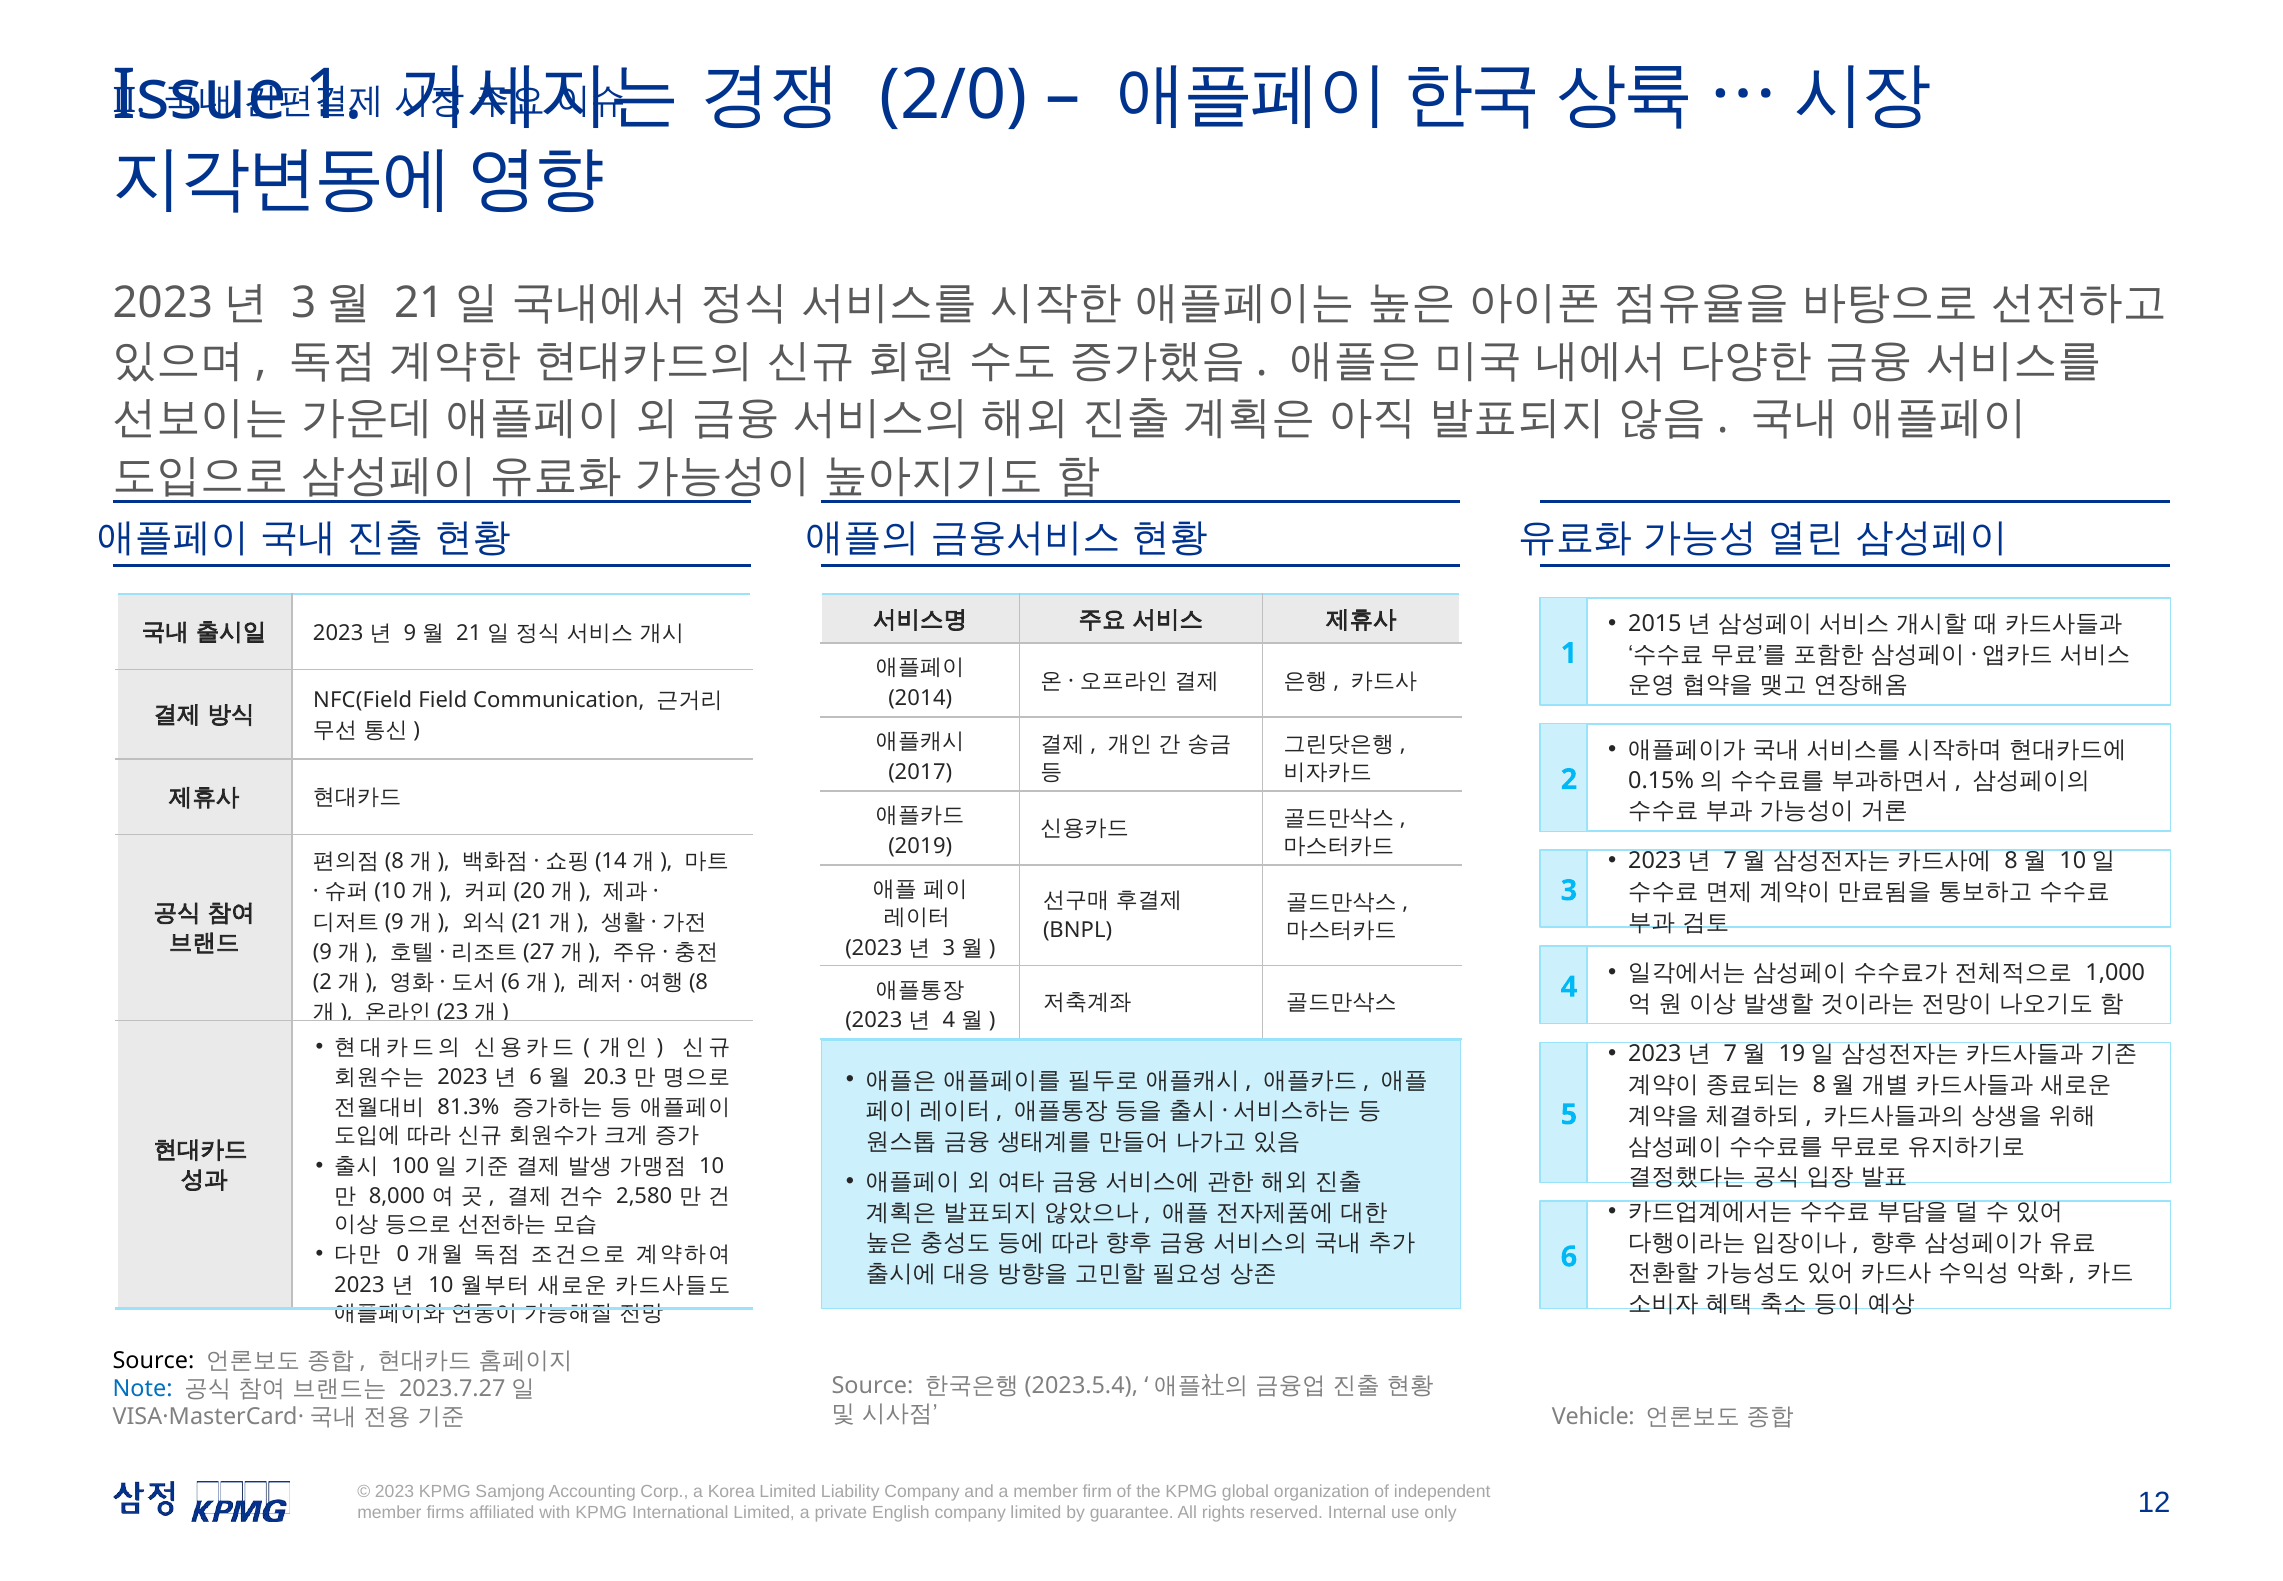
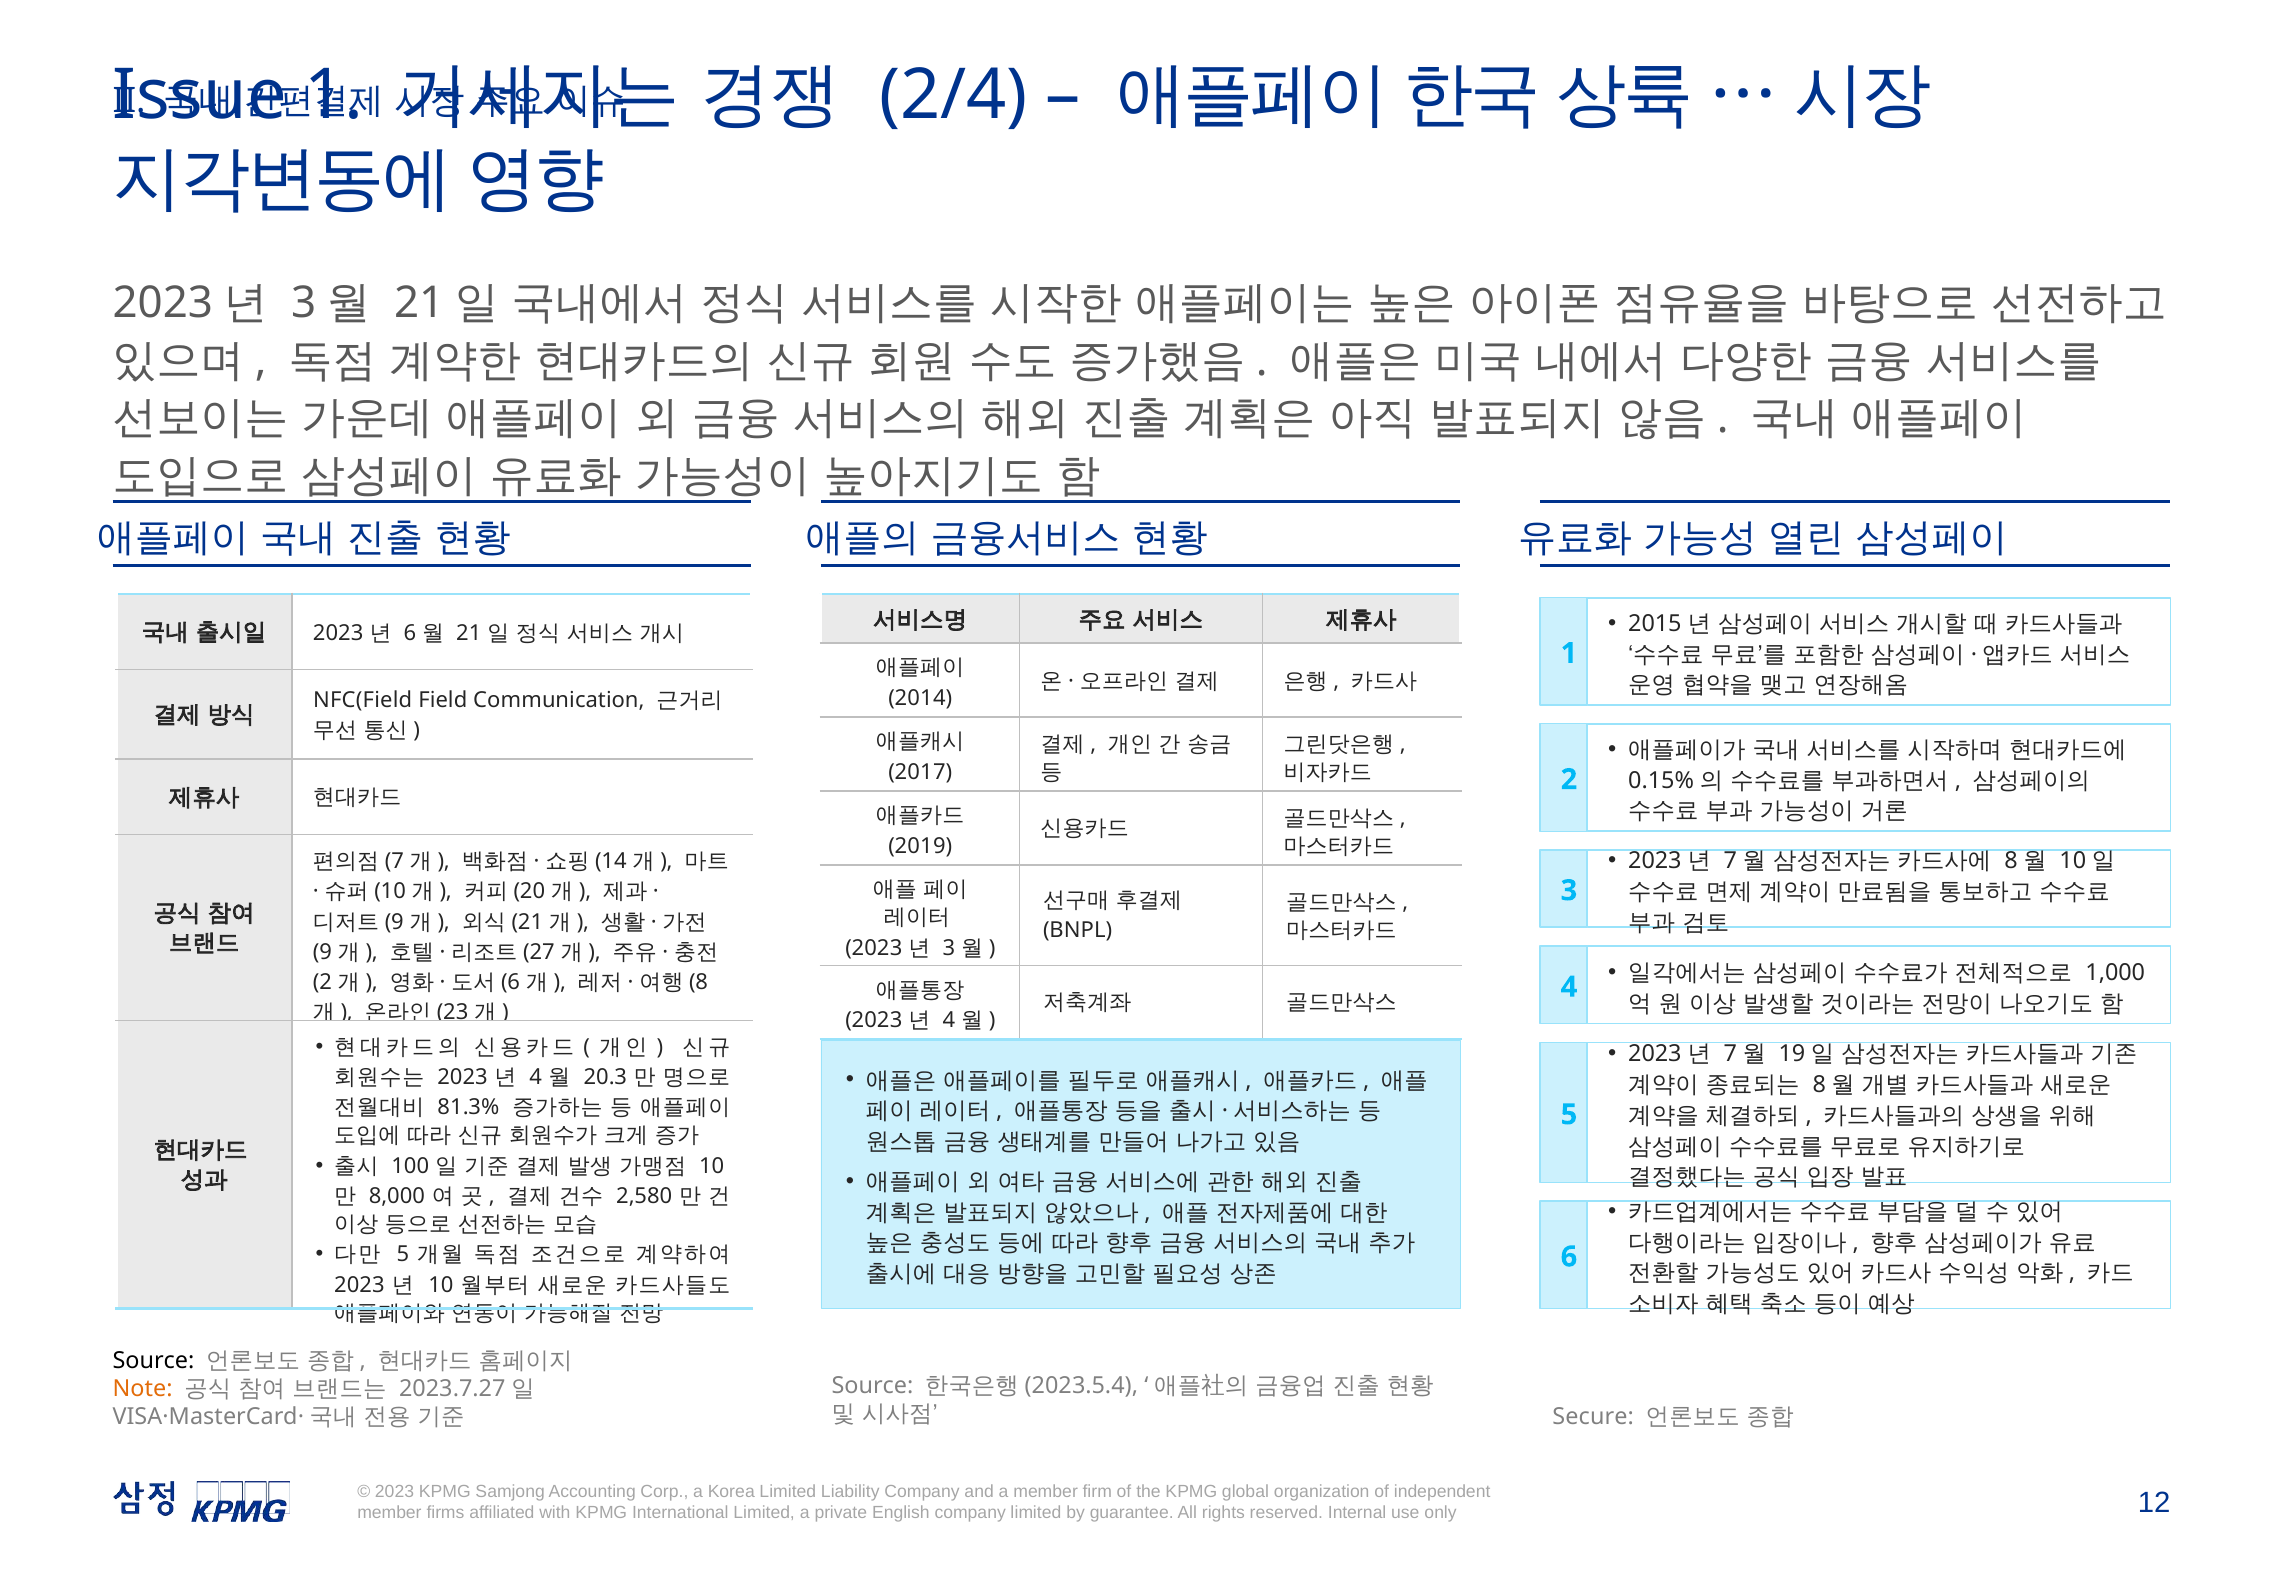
2/0: 2/0 -> 2/4
9 at (410, 633): 9 -> 6
8 at (394, 861): 8 -> 7
6 at (536, 1077): 6 -> 4
0 at (403, 1254): 0 -> 5
Note colour: blue -> orange
Vehicle: Vehicle -> Secure
